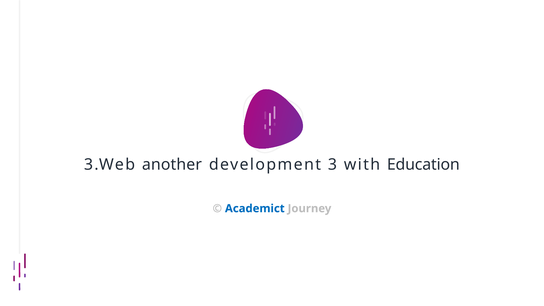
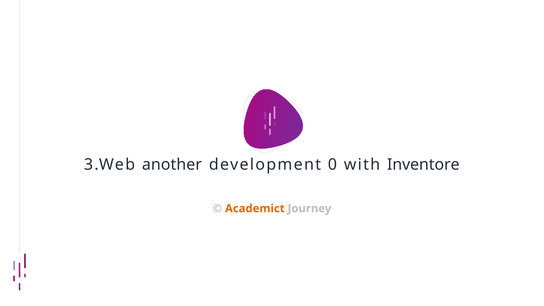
3: 3 -> 0
Education: Education -> Inventore
Academict colour: blue -> orange
